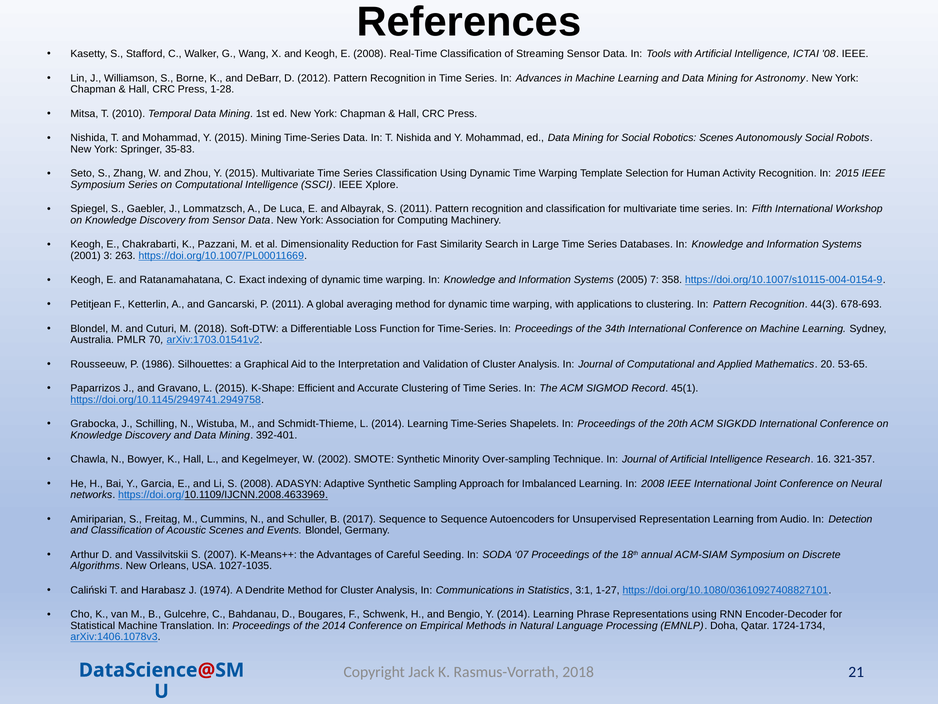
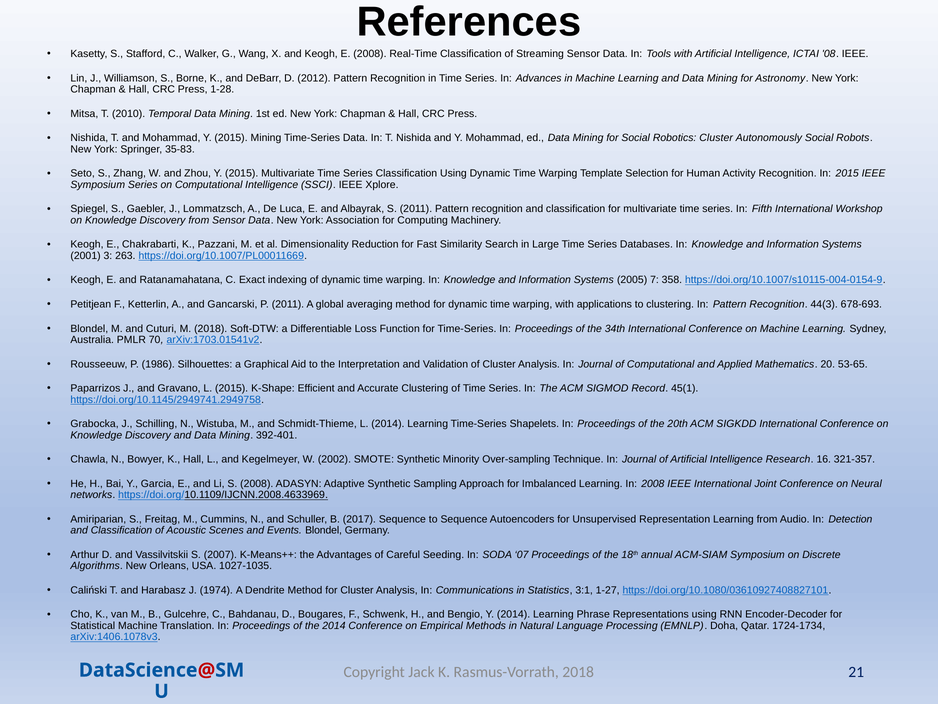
Robotics Scenes: Scenes -> Cluster
